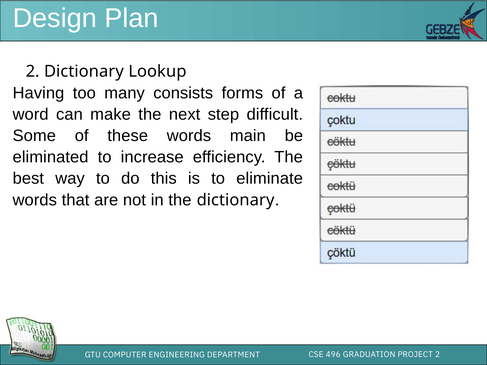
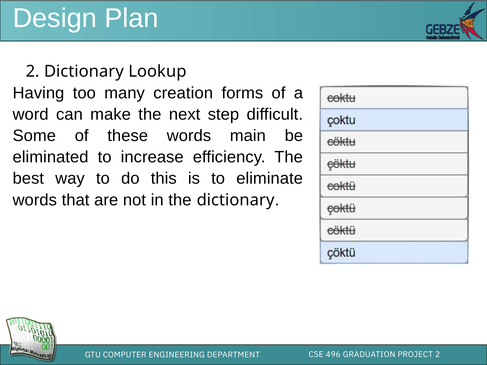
consists: consists -> creation
